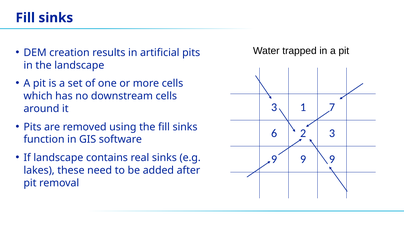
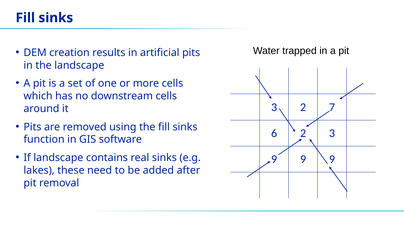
3 1: 1 -> 2
